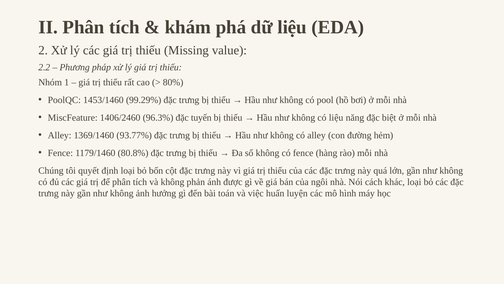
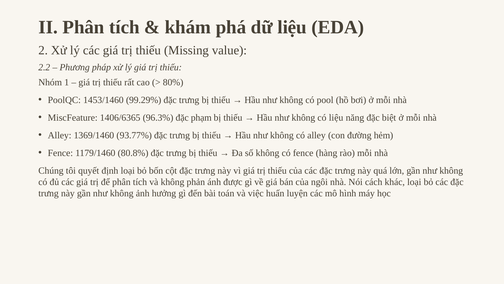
1406/2460: 1406/2460 -> 1406/6365
tuyến: tuyến -> phạm
